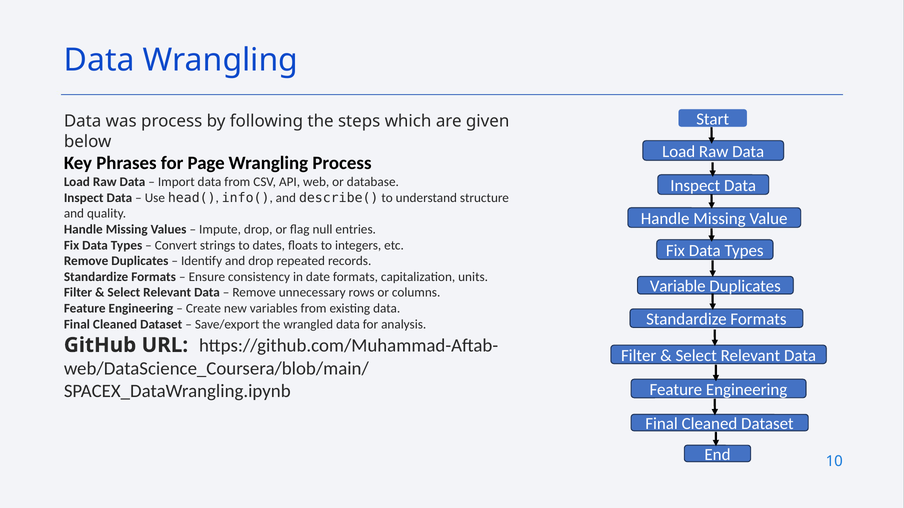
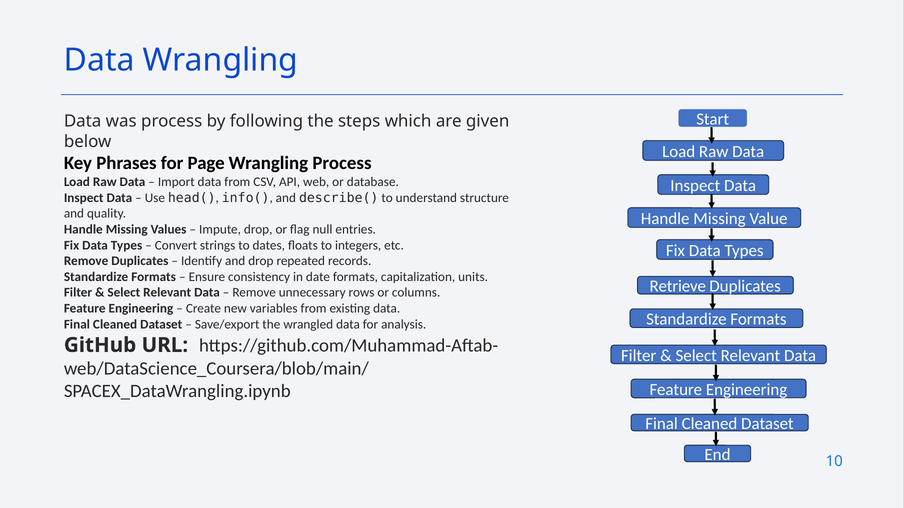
Variable: Variable -> Retrieve
